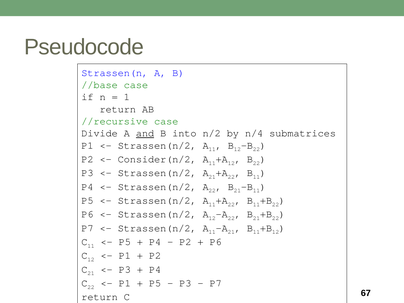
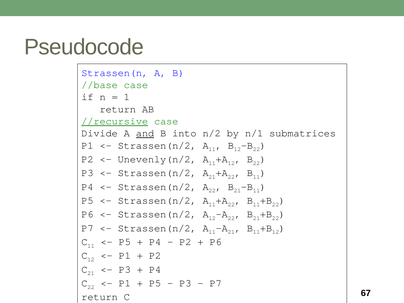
//recursive underline: none -> present
n/4: n/4 -> n/1
Consider(n/2: Consider(n/2 -> Unevenly(n/2
